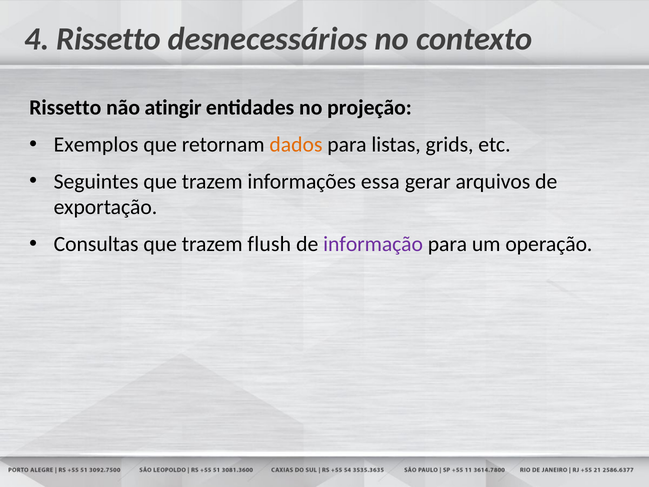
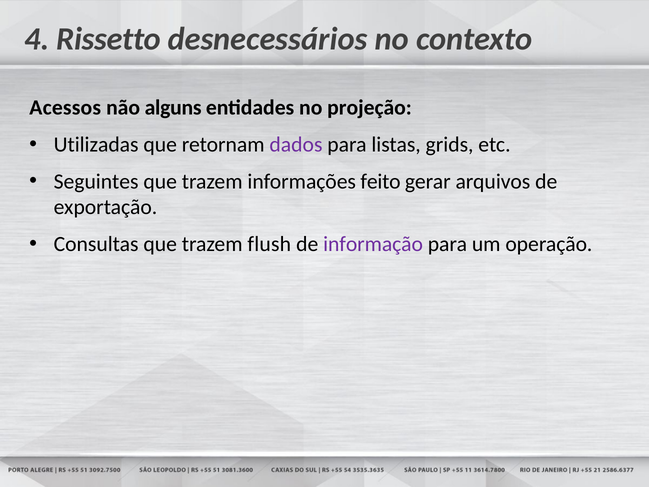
Rissetto at (65, 108): Rissetto -> Acessos
atingir: atingir -> alguns
Exemplos: Exemplos -> Utilizadas
dados colour: orange -> purple
essa: essa -> feito
